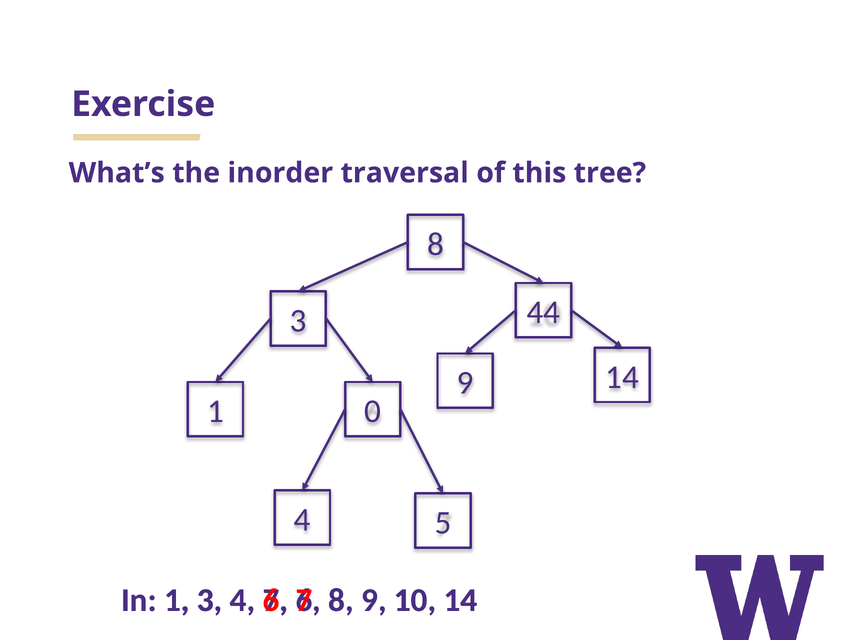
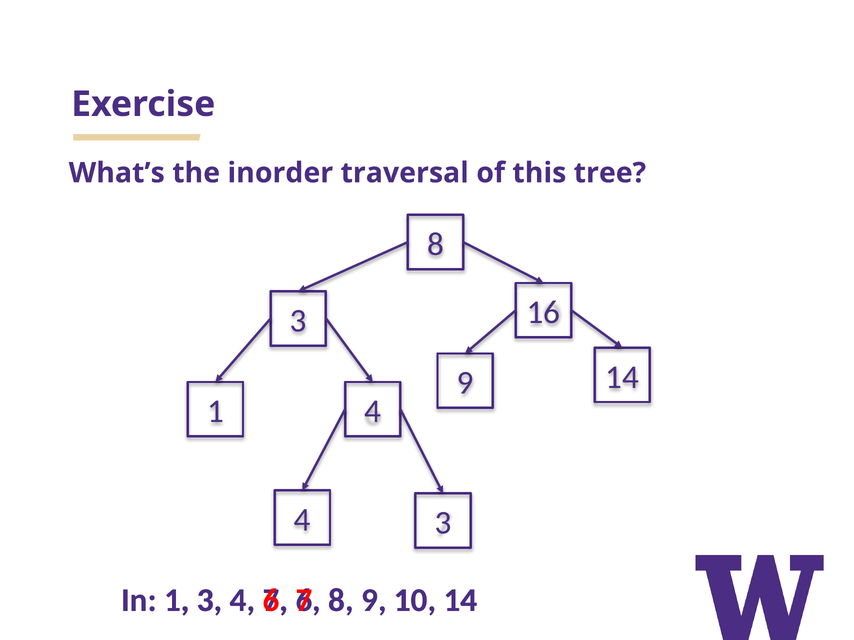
44: 44 -> 16
1 0: 0 -> 4
4 5: 5 -> 3
